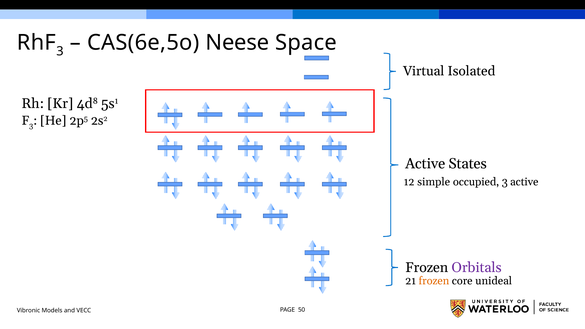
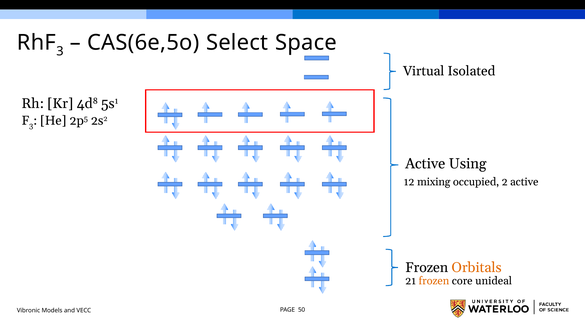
Neese: Neese -> Select
States: States -> Using
simple: simple -> mixing
occupied 3: 3 -> 2
Orbitals colour: purple -> orange
